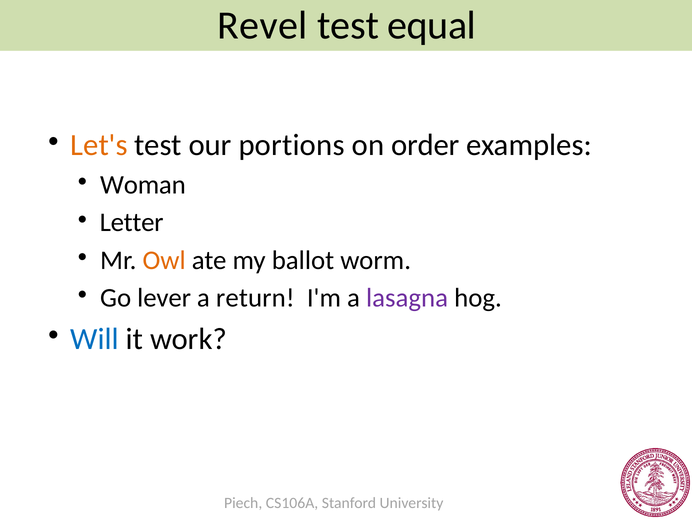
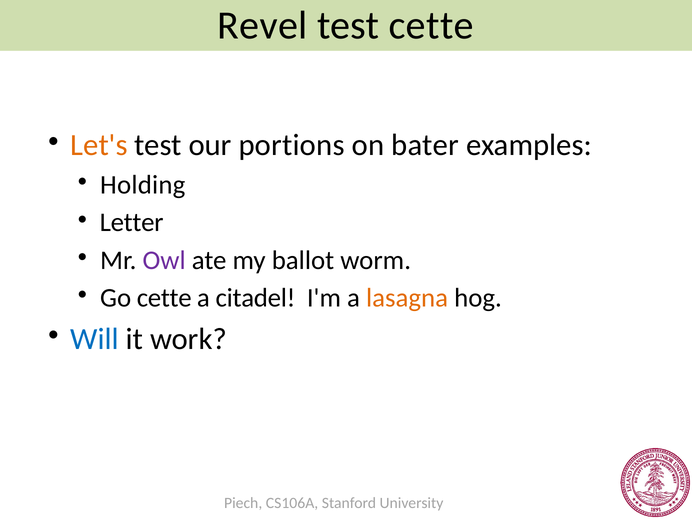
test equal: equal -> cette
order: order -> bater
Woman: Woman -> Holding
Owl colour: orange -> purple
Go lever: lever -> cette
return: return -> citadel
lasagna colour: purple -> orange
